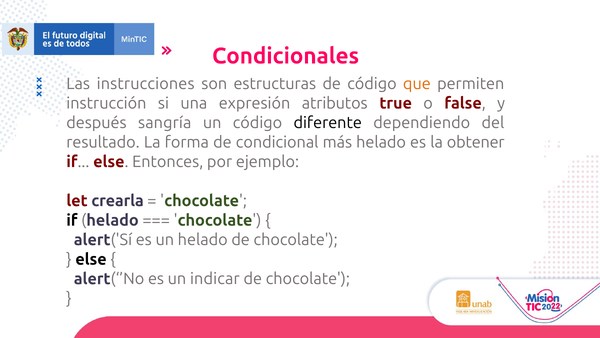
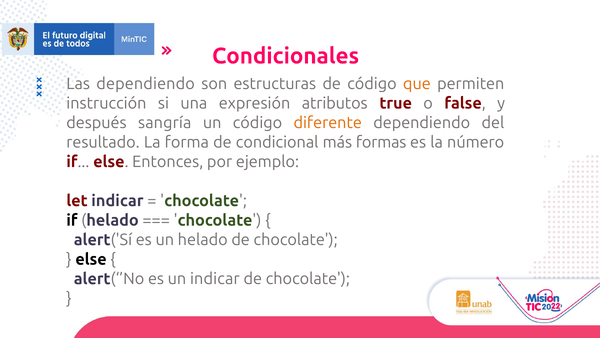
Las instrucciones: instrucciones -> dependiendo
diferente colour: black -> orange
más helado: helado -> formas
obtener: obtener -> número
let crearla: crearla -> indicar
